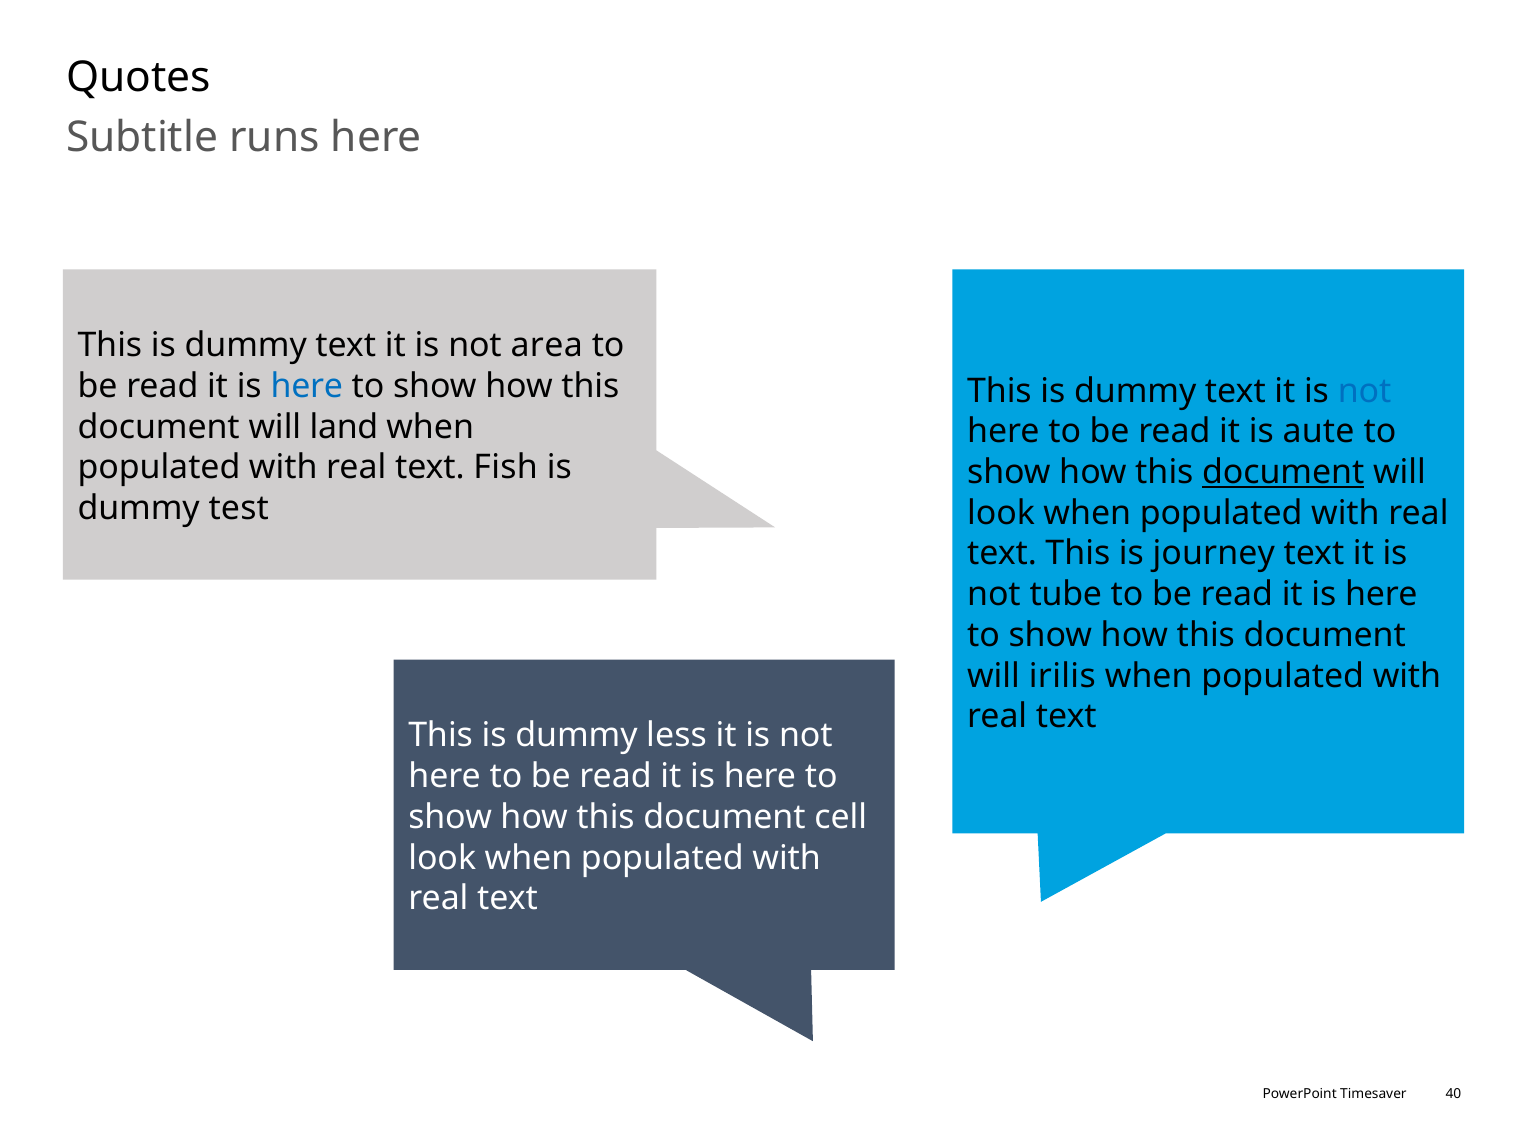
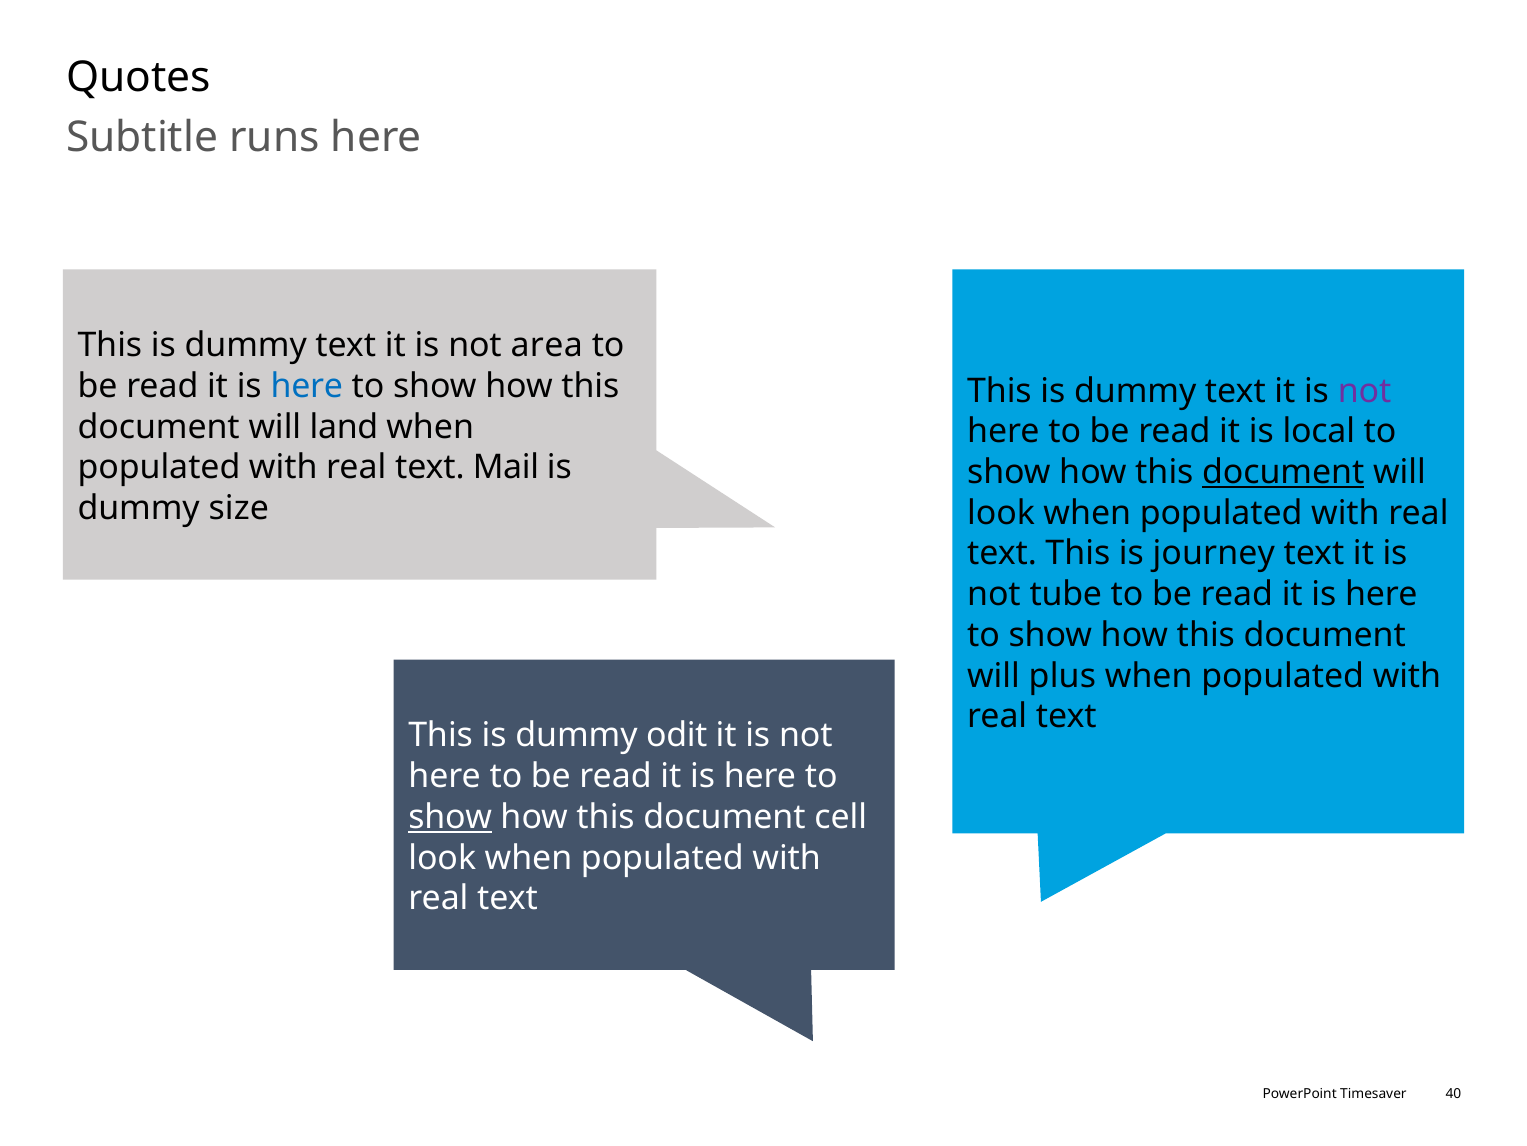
not at (1365, 391) colour: blue -> purple
aute: aute -> local
Fish: Fish -> Mail
test: test -> size
irilis: irilis -> plus
less: less -> odit
show at (450, 817) underline: none -> present
